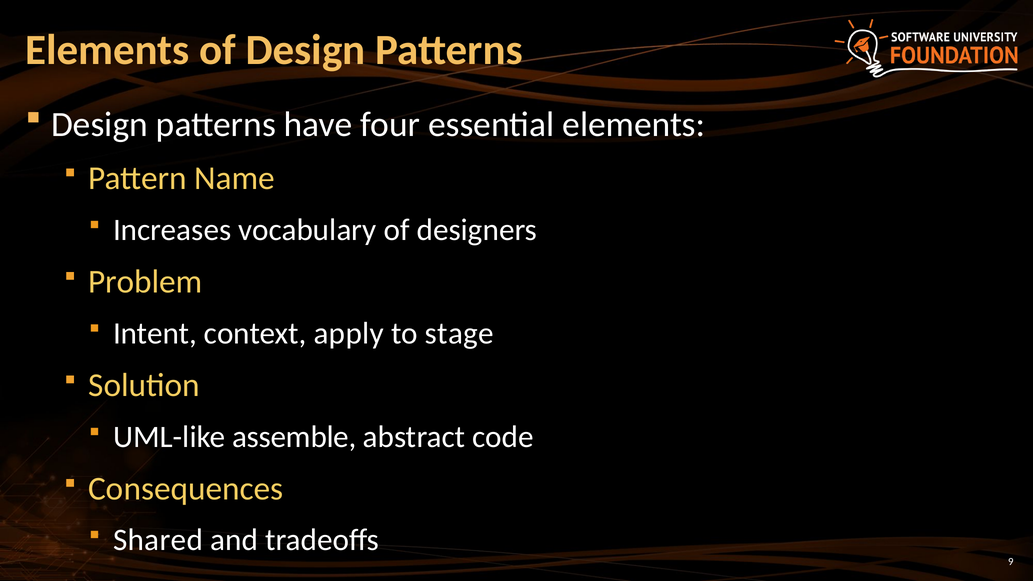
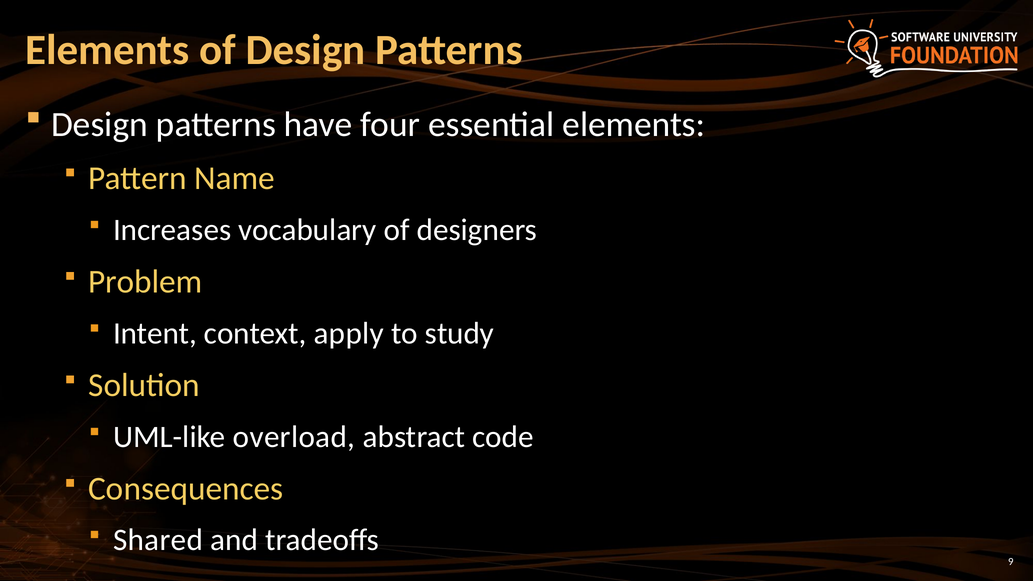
stage: stage -> study
assemble: assemble -> overload
